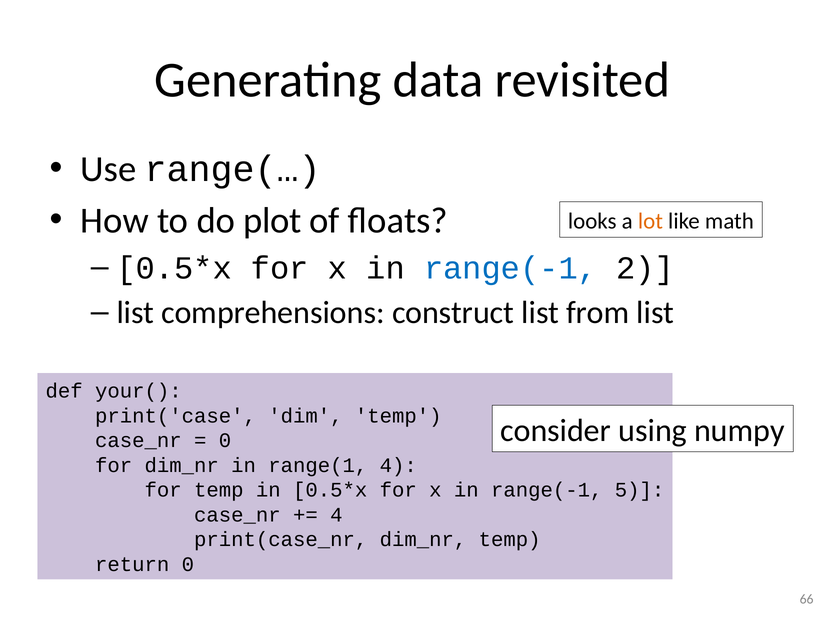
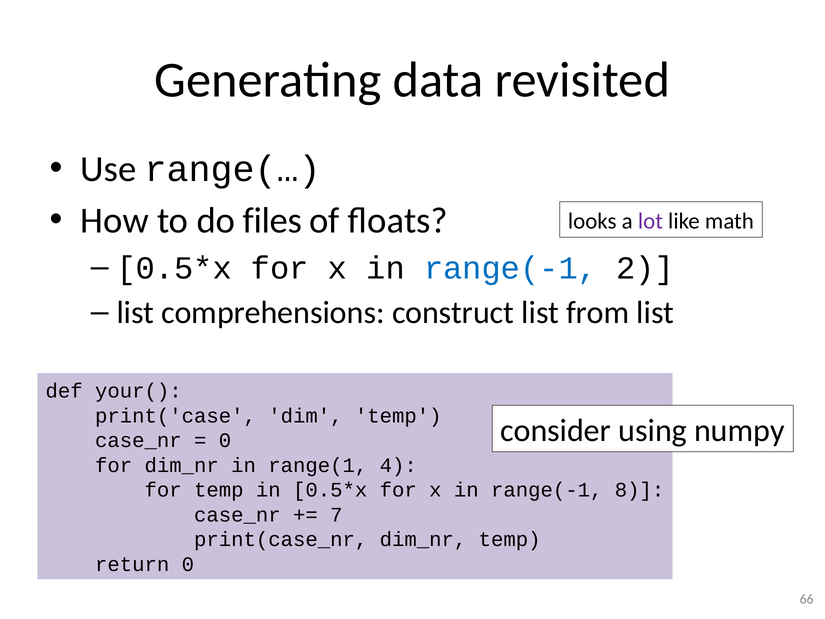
plot: plot -> files
lot colour: orange -> purple
5: 5 -> 8
4 at (336, 515): 4 -> 7
